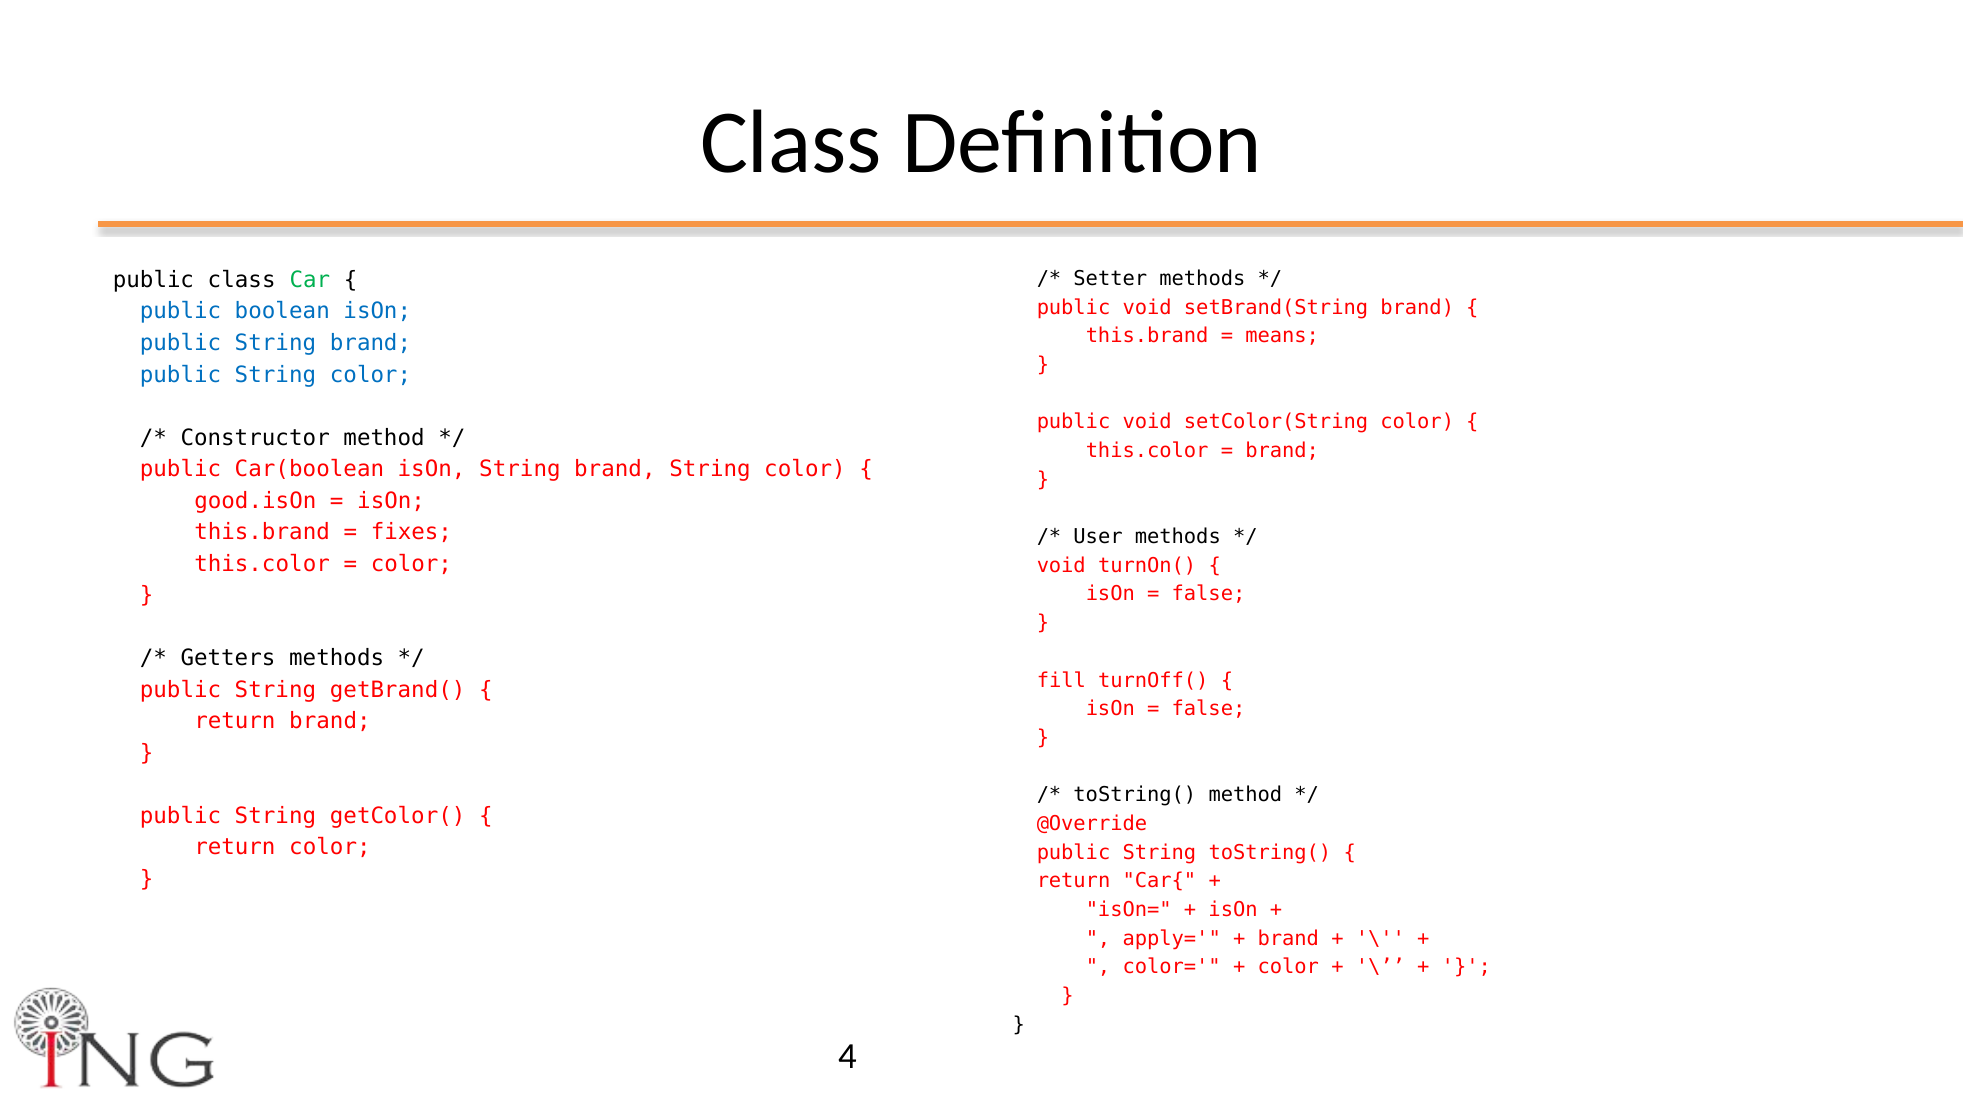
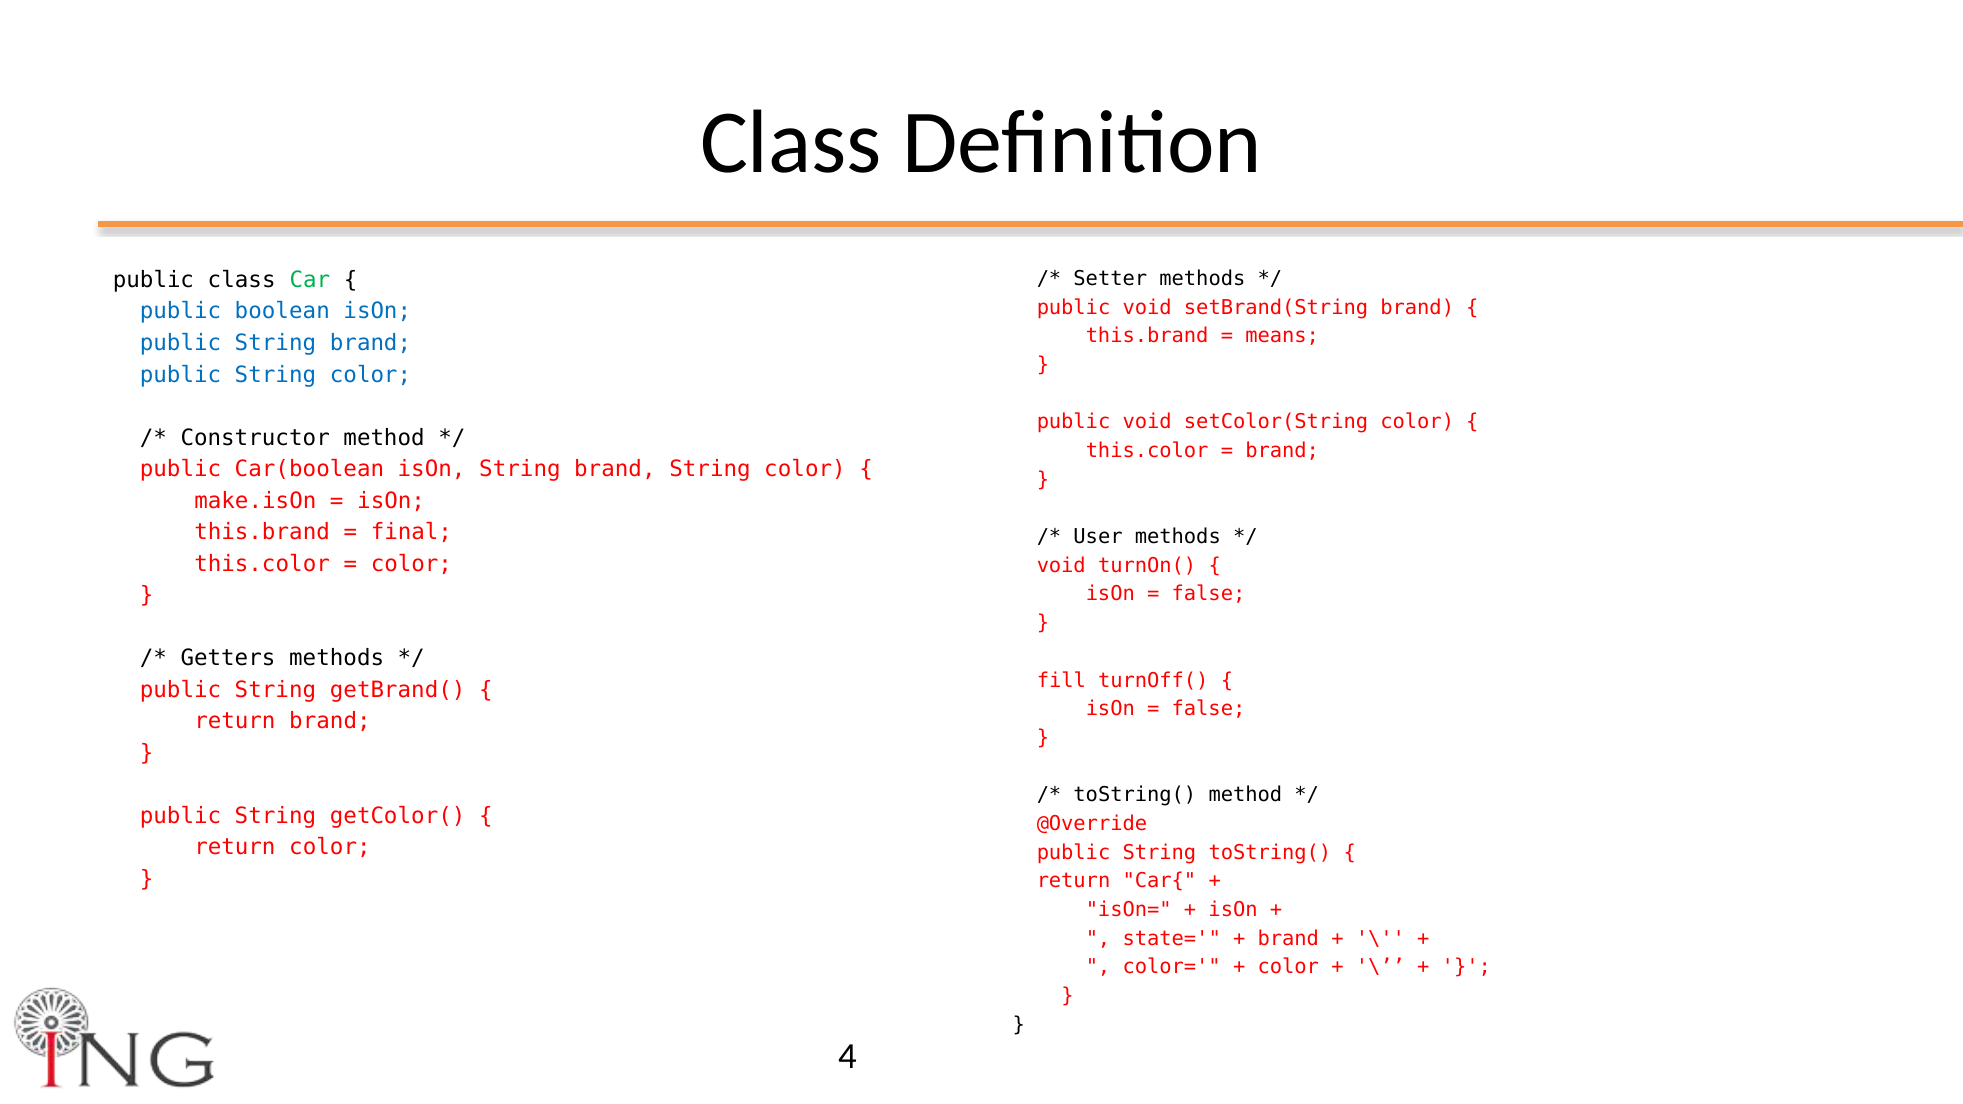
good.isOn: good.isOn -> make.isOn
fixes: fixes -> final
apply=: apply= -> state=
